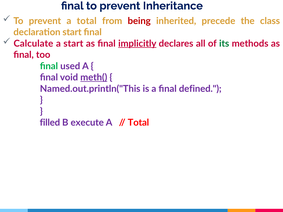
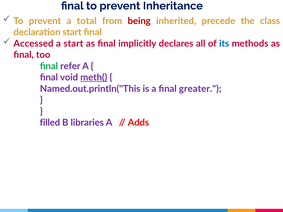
Calculate: Calculate -> Accessed
implicitly underline: present -> none
its colour: green -> blue
used: used -> refer
defined: defined -> greater
execute: execute -> libraries
Total at (138, 123): Total -> Adds
